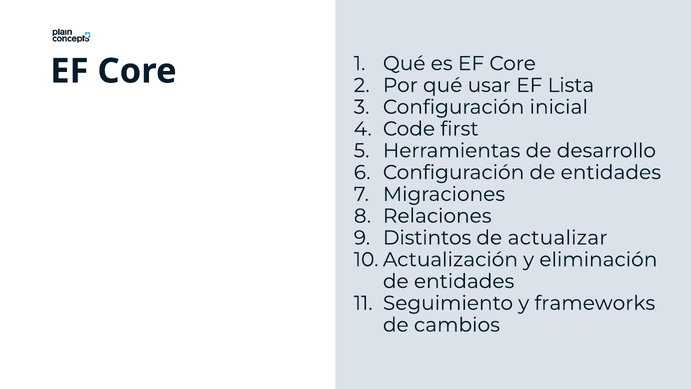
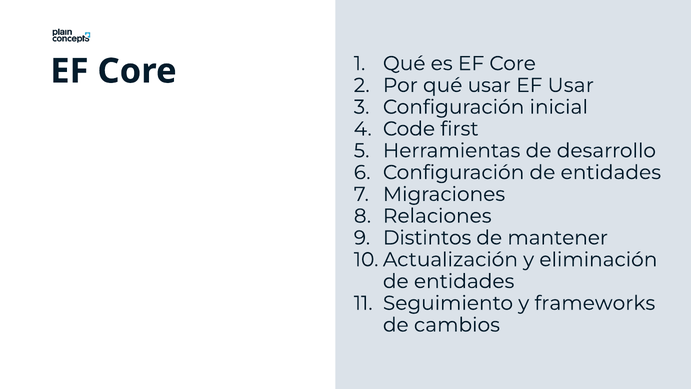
EF Lista: Lista -> Usar
actualizar: actualizar -> mantener
